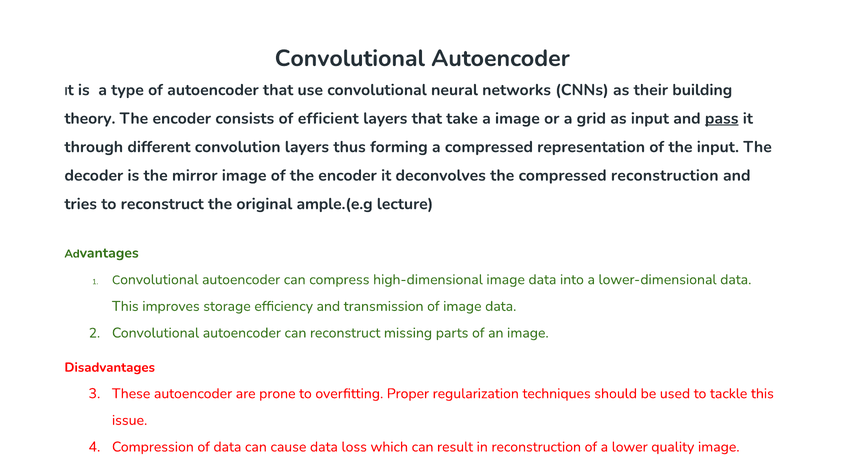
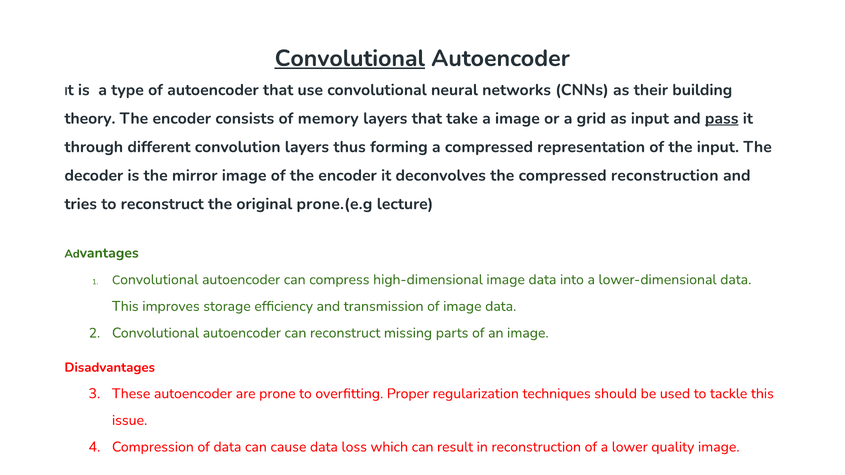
Convolutional at (350, 58) underline: none -> present
efficient: efficient -> memory
ample.(e.g: ample.(e.g -> prone.(e.g
